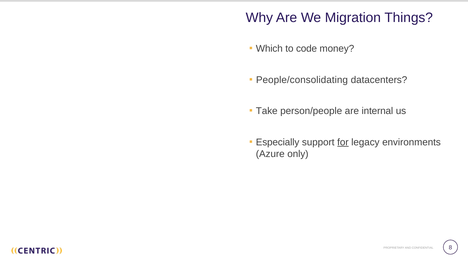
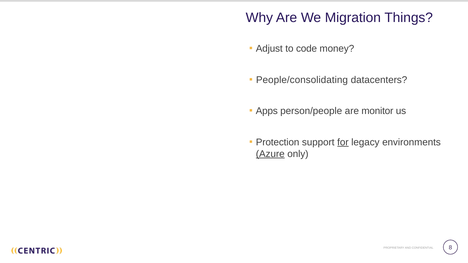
Which: Which -> Adjust
Take: Take -> Apps
internal: internal -> monitor
Especially: Especially -> Protection
Azure underline: none -> present
